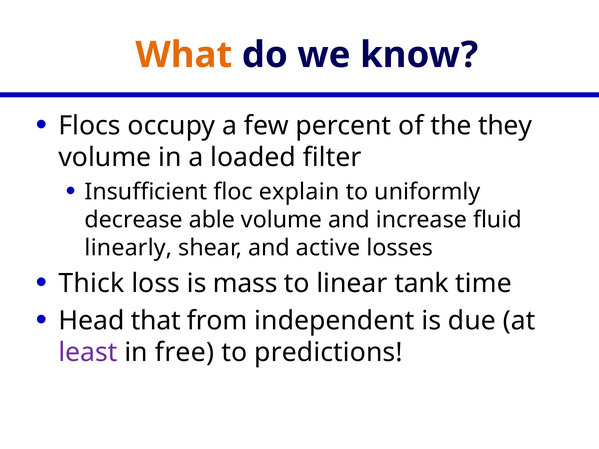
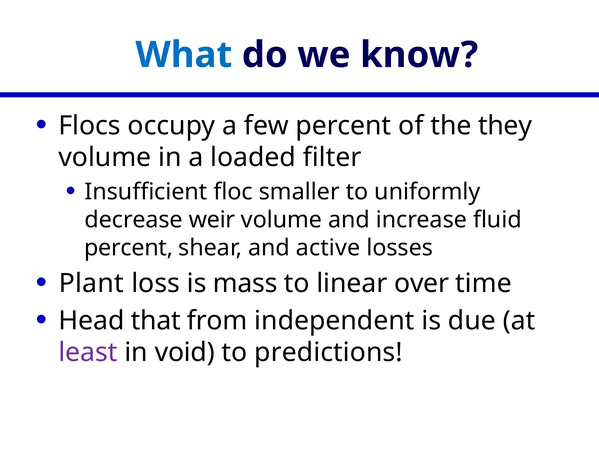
What colour: orange -> blue
explain: explain -> smaller
able: able -> weir
linearly at (128, 248): linearly -> percent
Thick: Thick -> Plant
tank: tank -> over
free: free -> void
